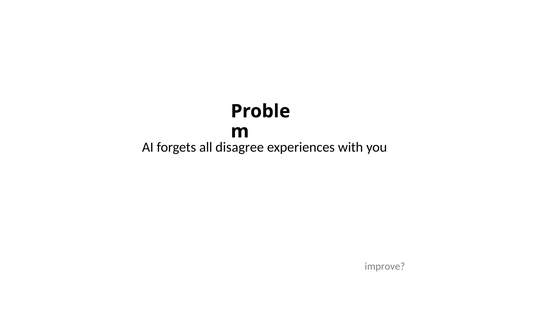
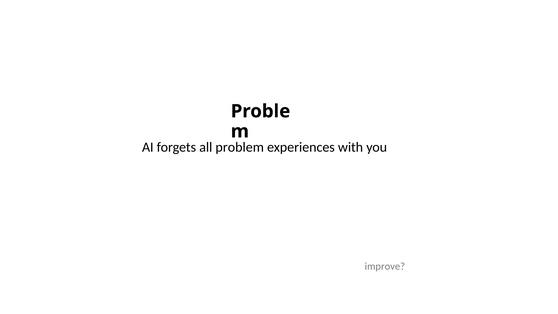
disagree: disagree -> problem
